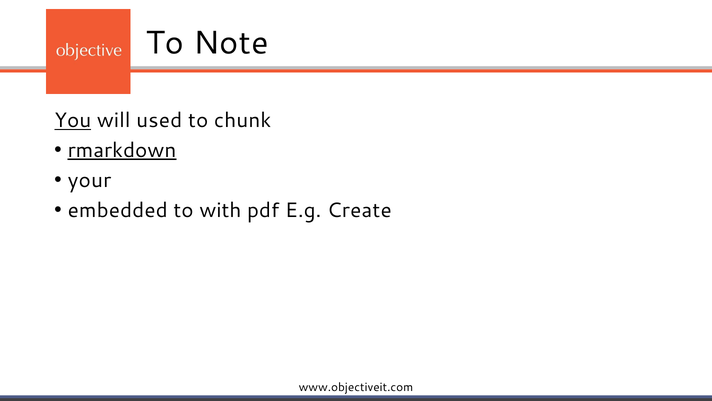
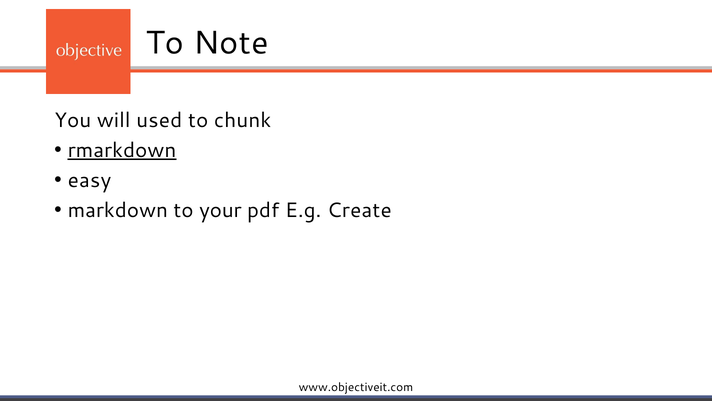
You underline: present -> none
your: your -> easy
embedded: embedded -> markdown
with: with -> your
